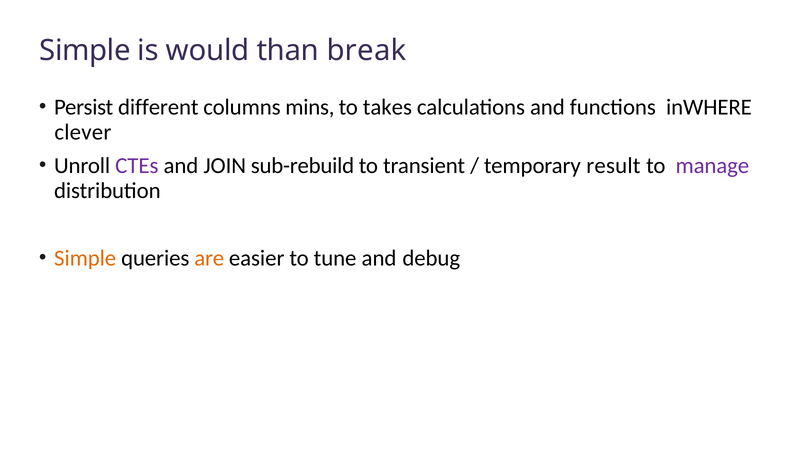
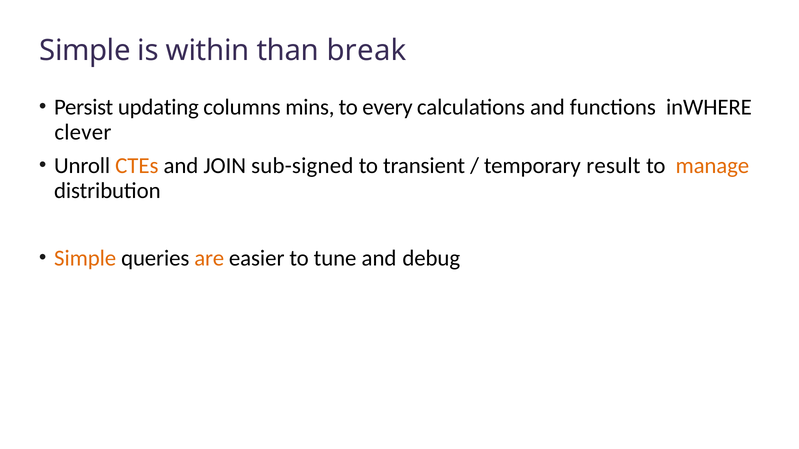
would: would -> within
different: different -> updating
takes: takes -> every
CTEs colour: purple -> orange
sub-rebuild: sub-rebuild -> sub-signed
manage colour: purple -> orange
